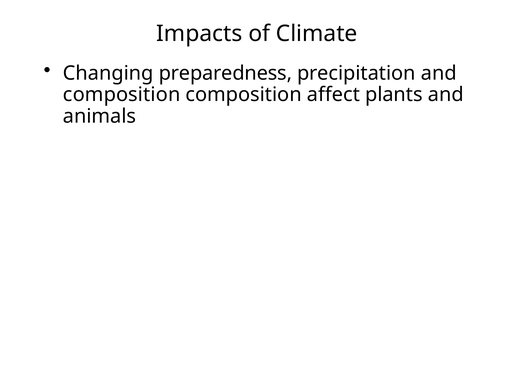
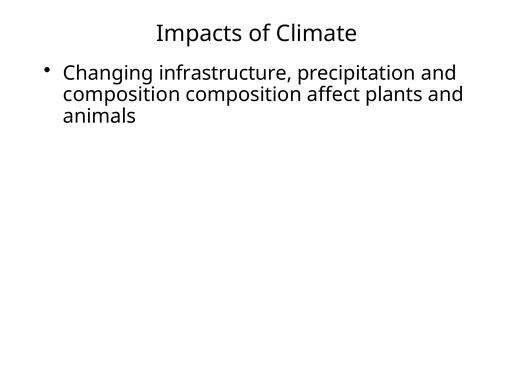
preparedness: preparedness -> infrastructure
